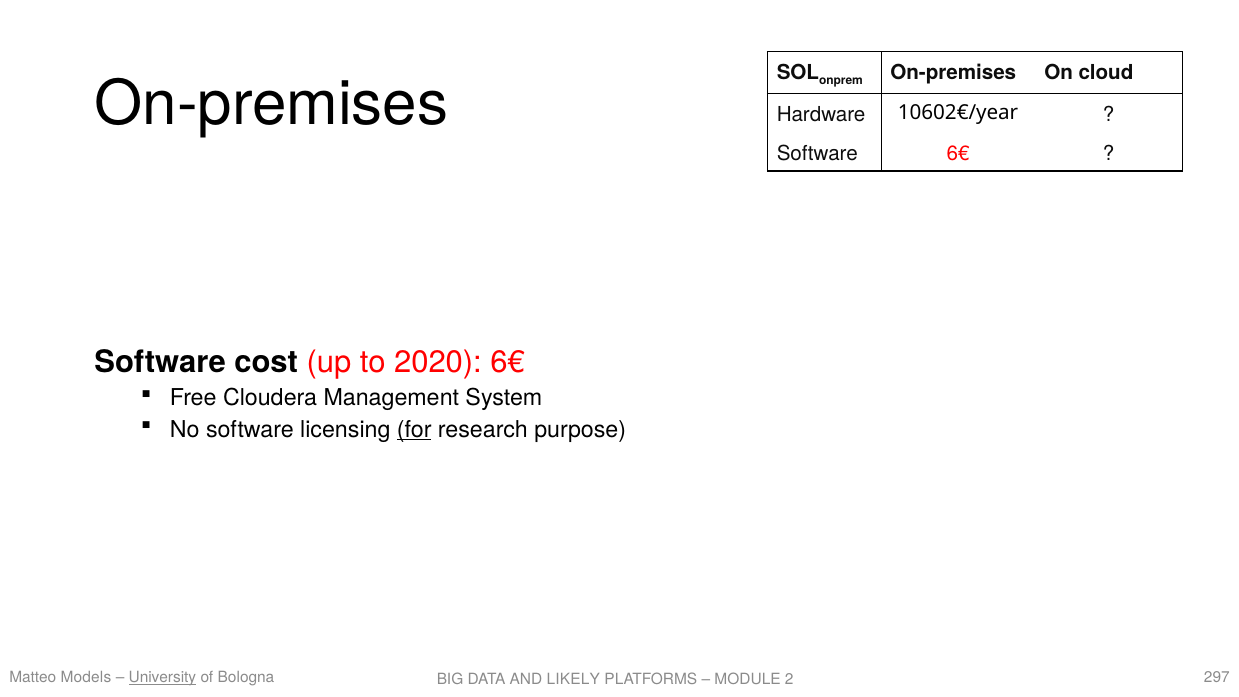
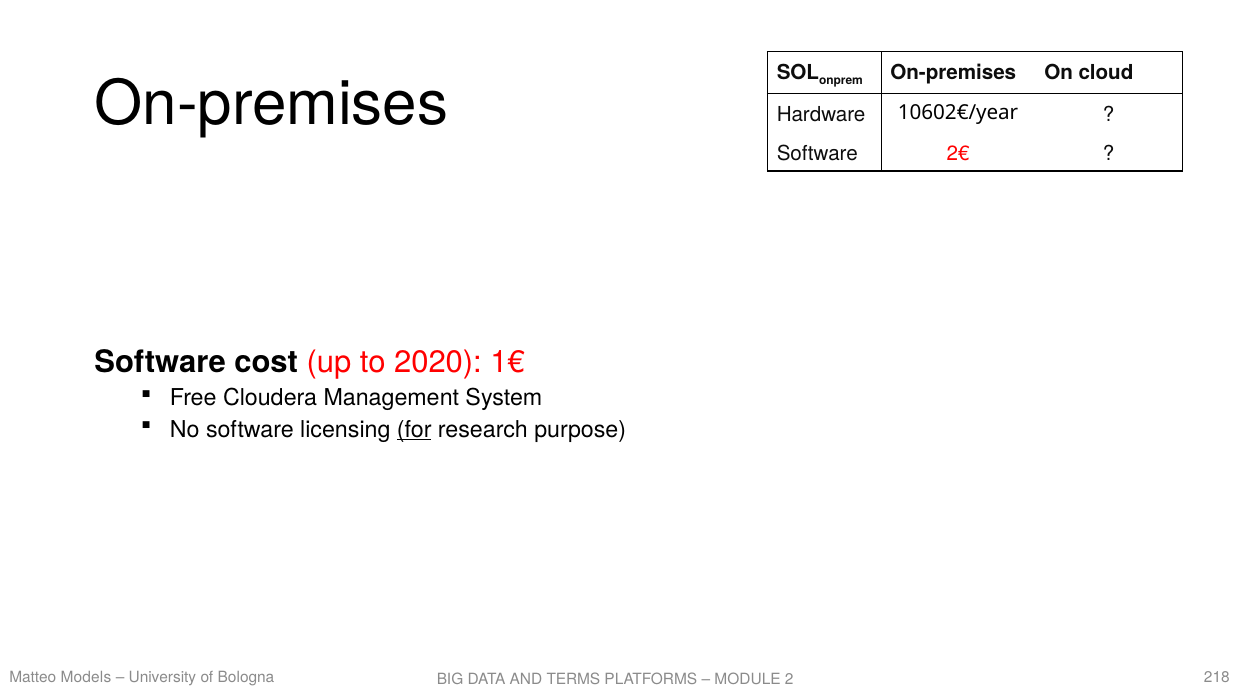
Software 6€: 6€ -> 2€
2020 6€: 6€ -> 1€
University underline: present -> none
297: 297 -> 218
LIKELY: LIKELY -> TERMS
